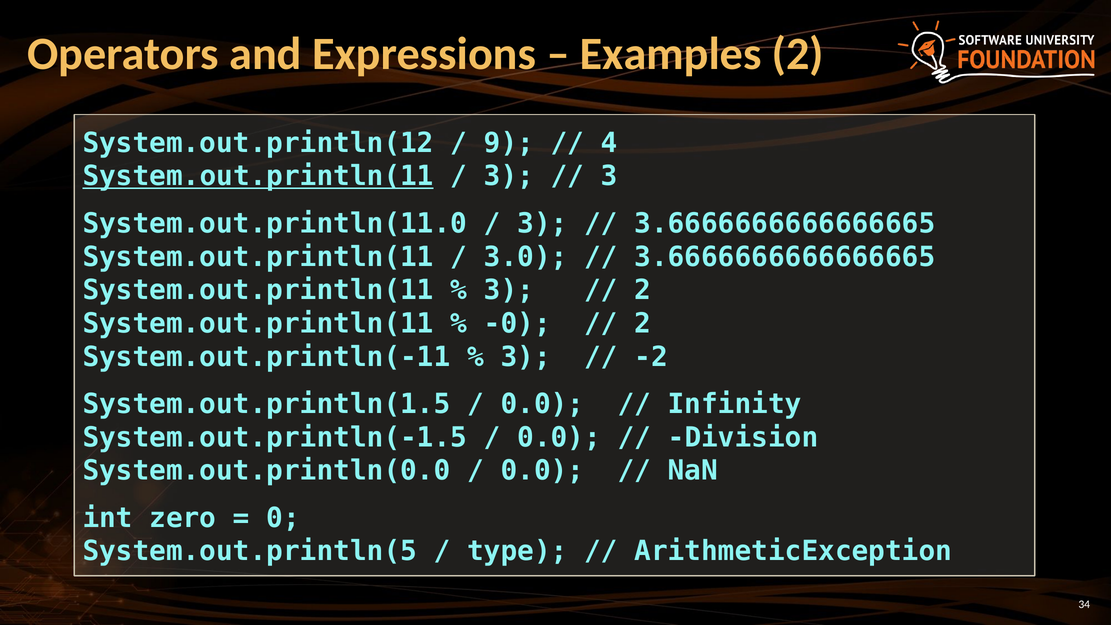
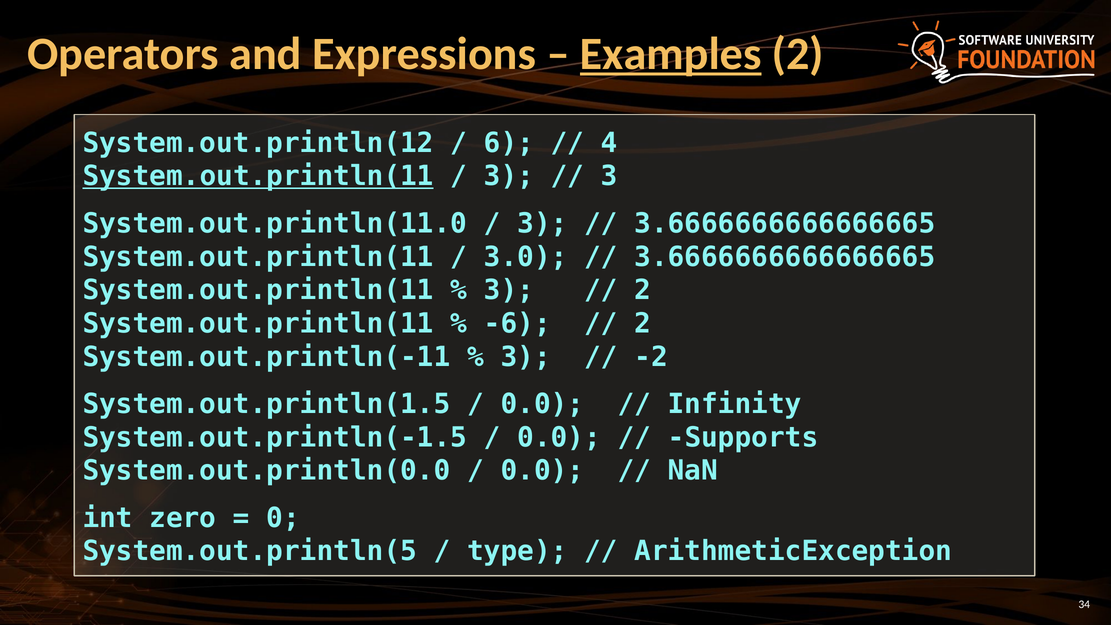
Examples underline: none -> present
9: 9 -> 6
-0: -0 -> -6
Division: Division -> Supports
